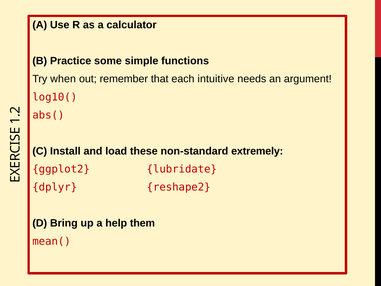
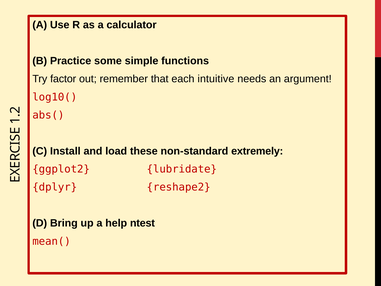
when: when -> factor
them: them -> ntest
